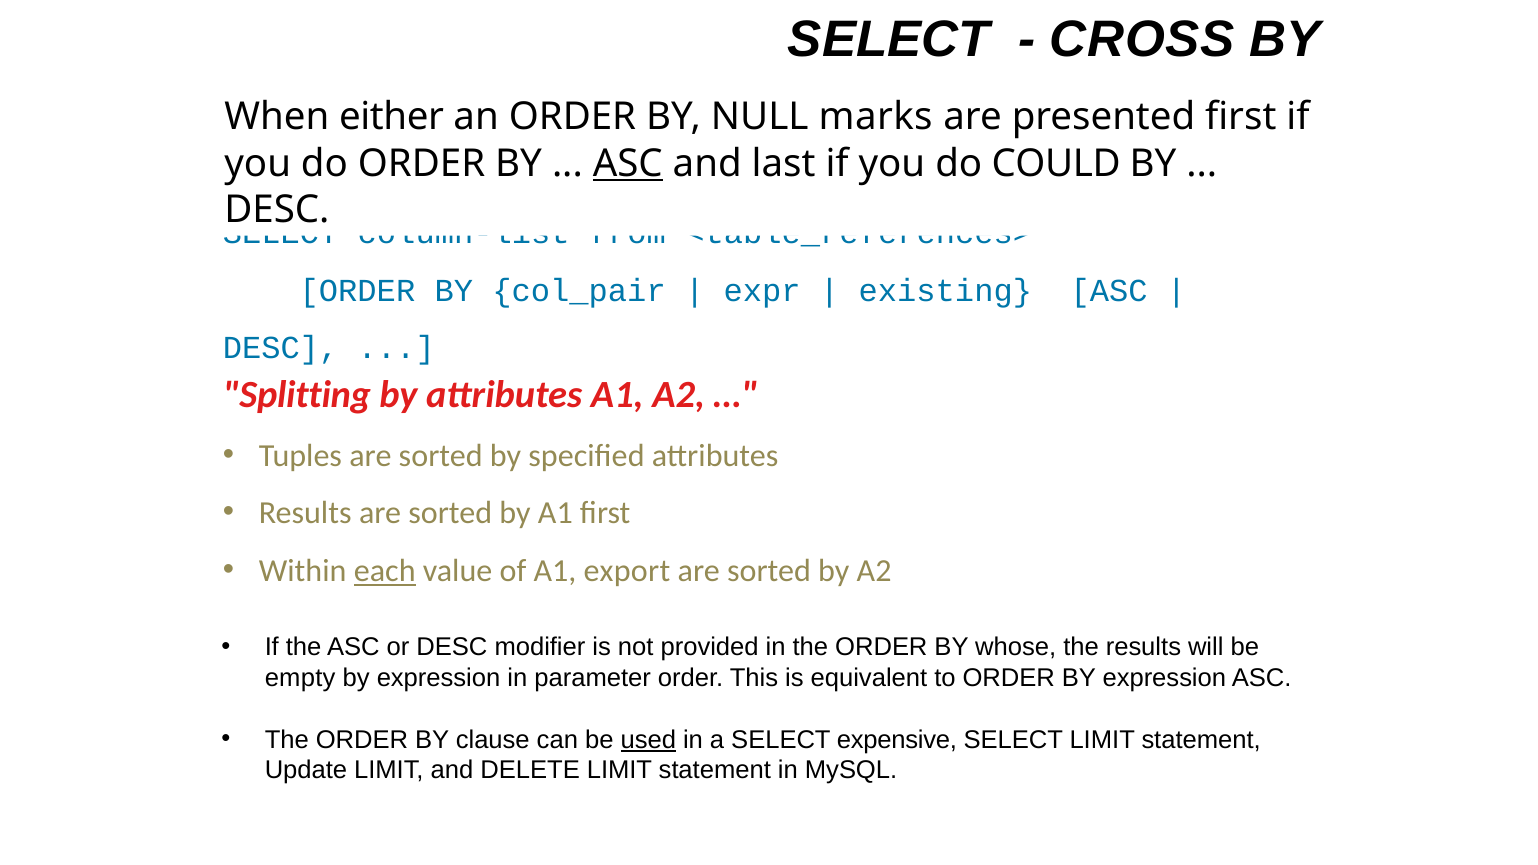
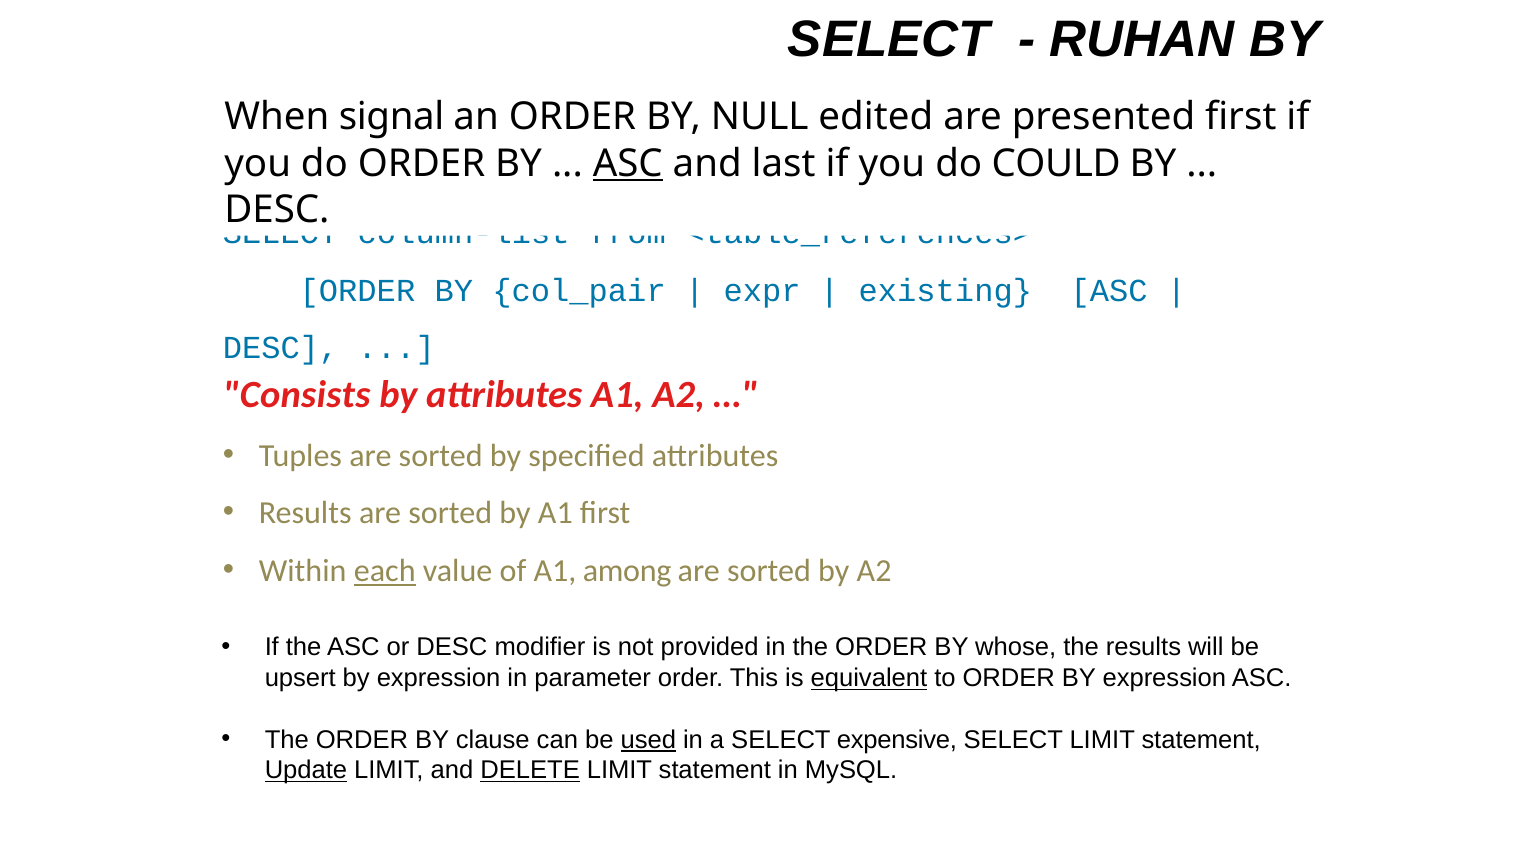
CROSS: CROSS -> RUHAN
either: either -> signal
marks: marks -> edited
Splitting: Splitting -> Consists
export: export -> among
empty: empty -> upsert
equivalent underline: none -> present
Update underline: none -> present
DELETE underline: none -> present
